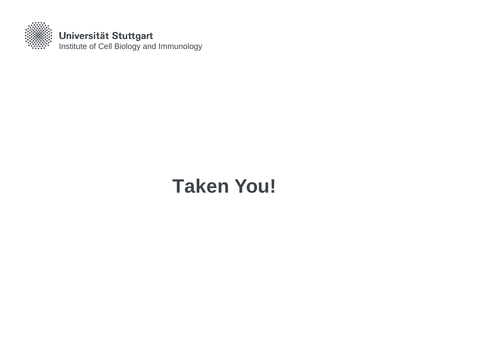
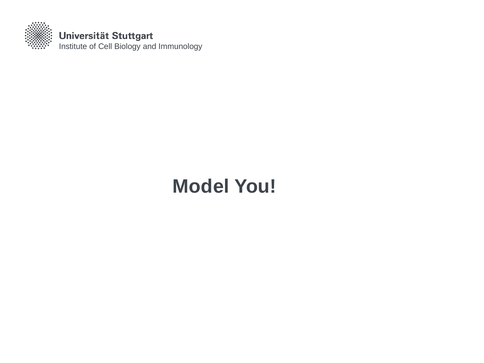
Taken: Taken -> Model
